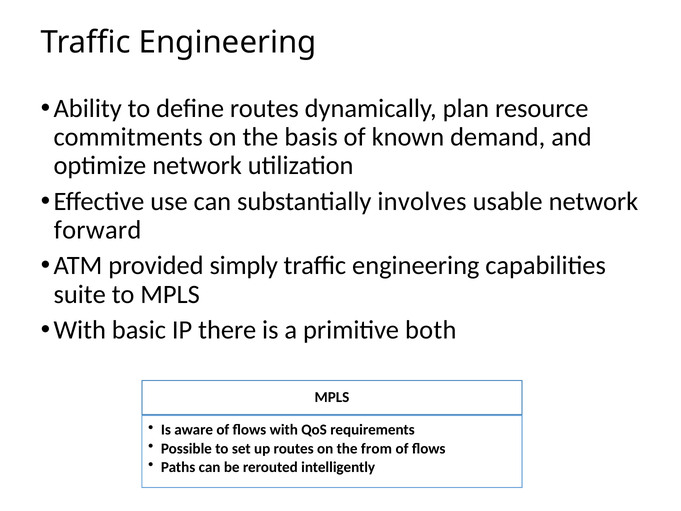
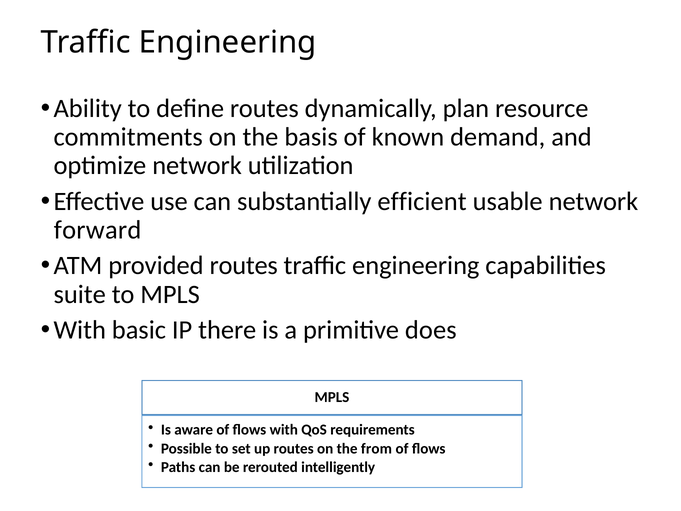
involves: involves -> efficient
provided simply: simply -> routes
both: both -> does
